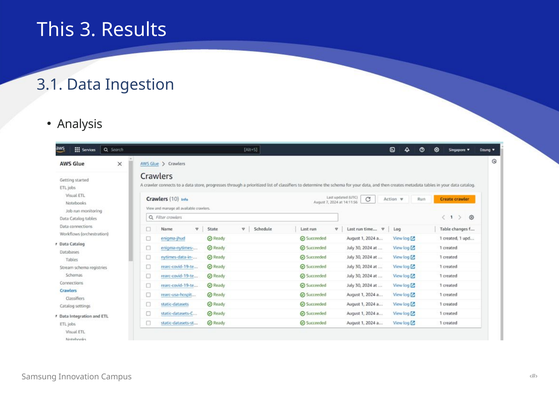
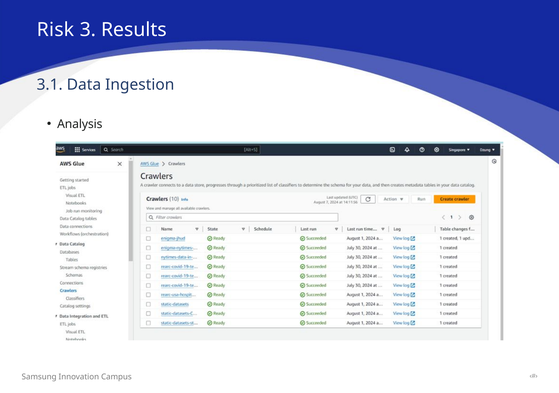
This: This -> Risk
